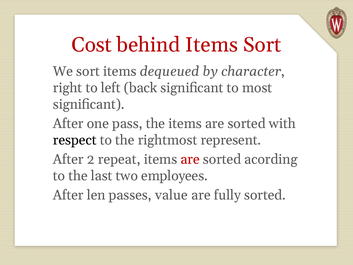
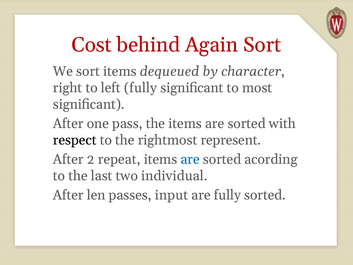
behind Items: Items -> Again
left back: back -> fully
are at (190, 159) colour: red -> blue
employees: employees -> individual
value: value -> input
